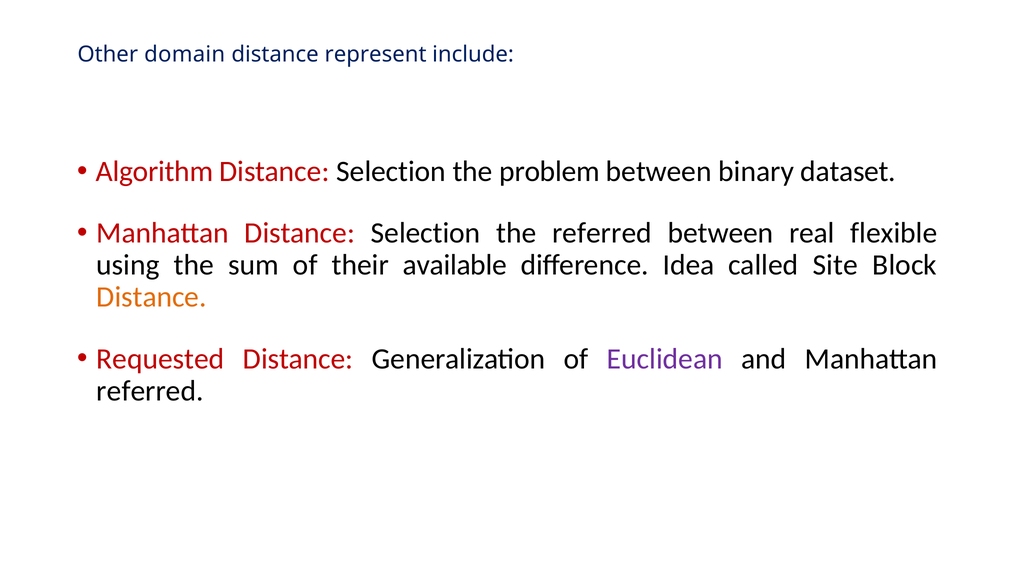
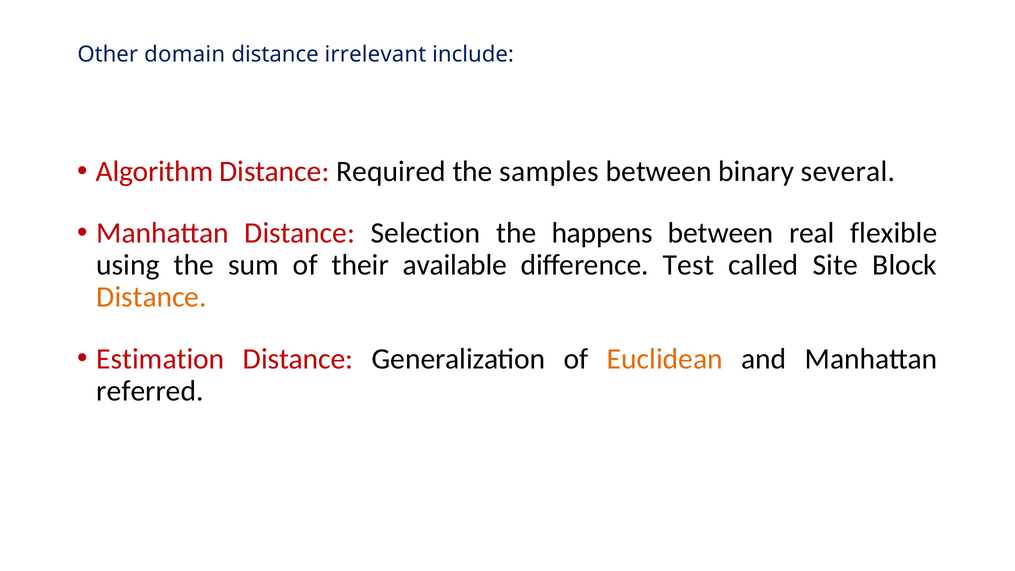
represent: represent -> irrelevant
Selection at (391, 172): Selection -> Required
problem: problem -> samples
dataset: dataset -> several
the referred: referred -> happens
Idea: Idea -> Test
Requested: Requested -> Estimation
Euclidean colour: purple -> orange
